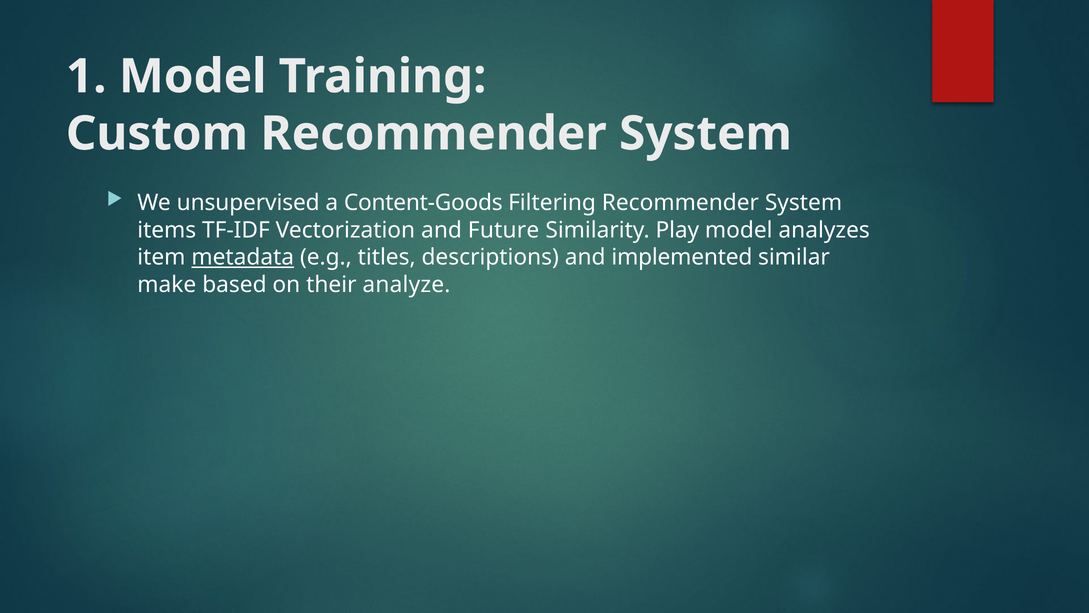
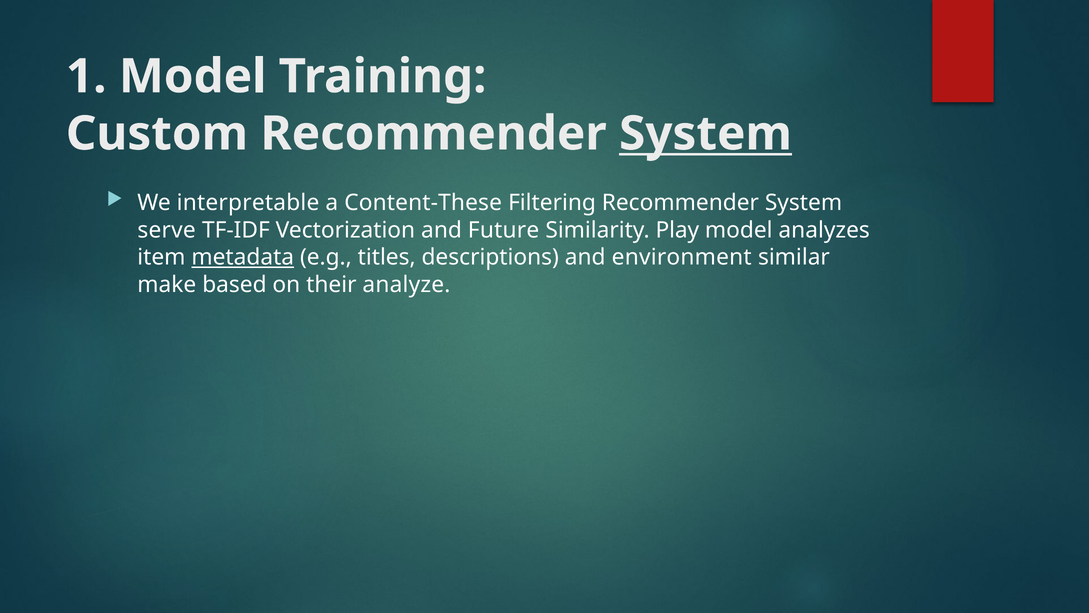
System at (705, 134) underline: none -> present
unsupervised: unsupervised -> interpretable
Content-Goods: Content-Goods -> Content-These
items: items -> serve
implemented: implemented -> environment
